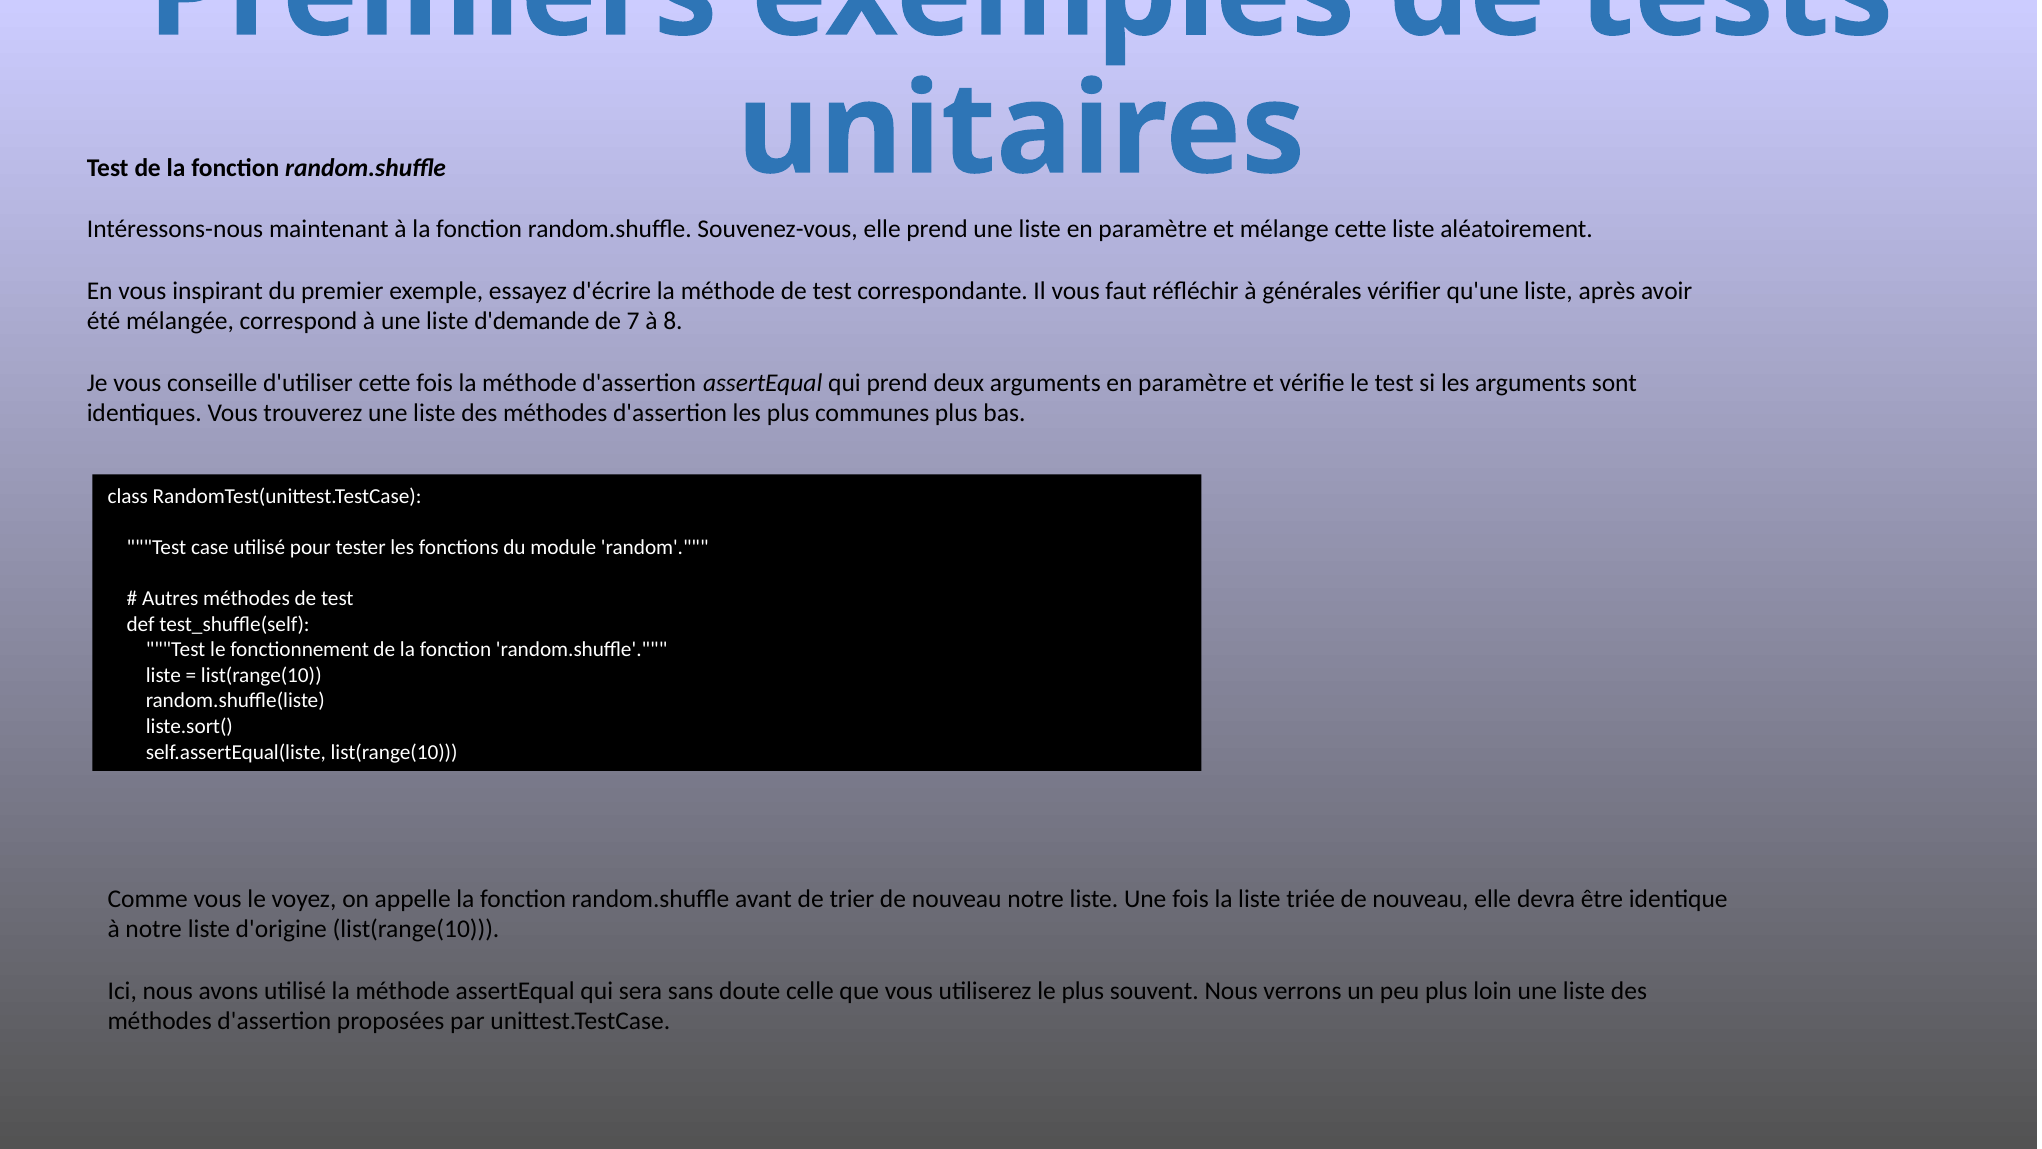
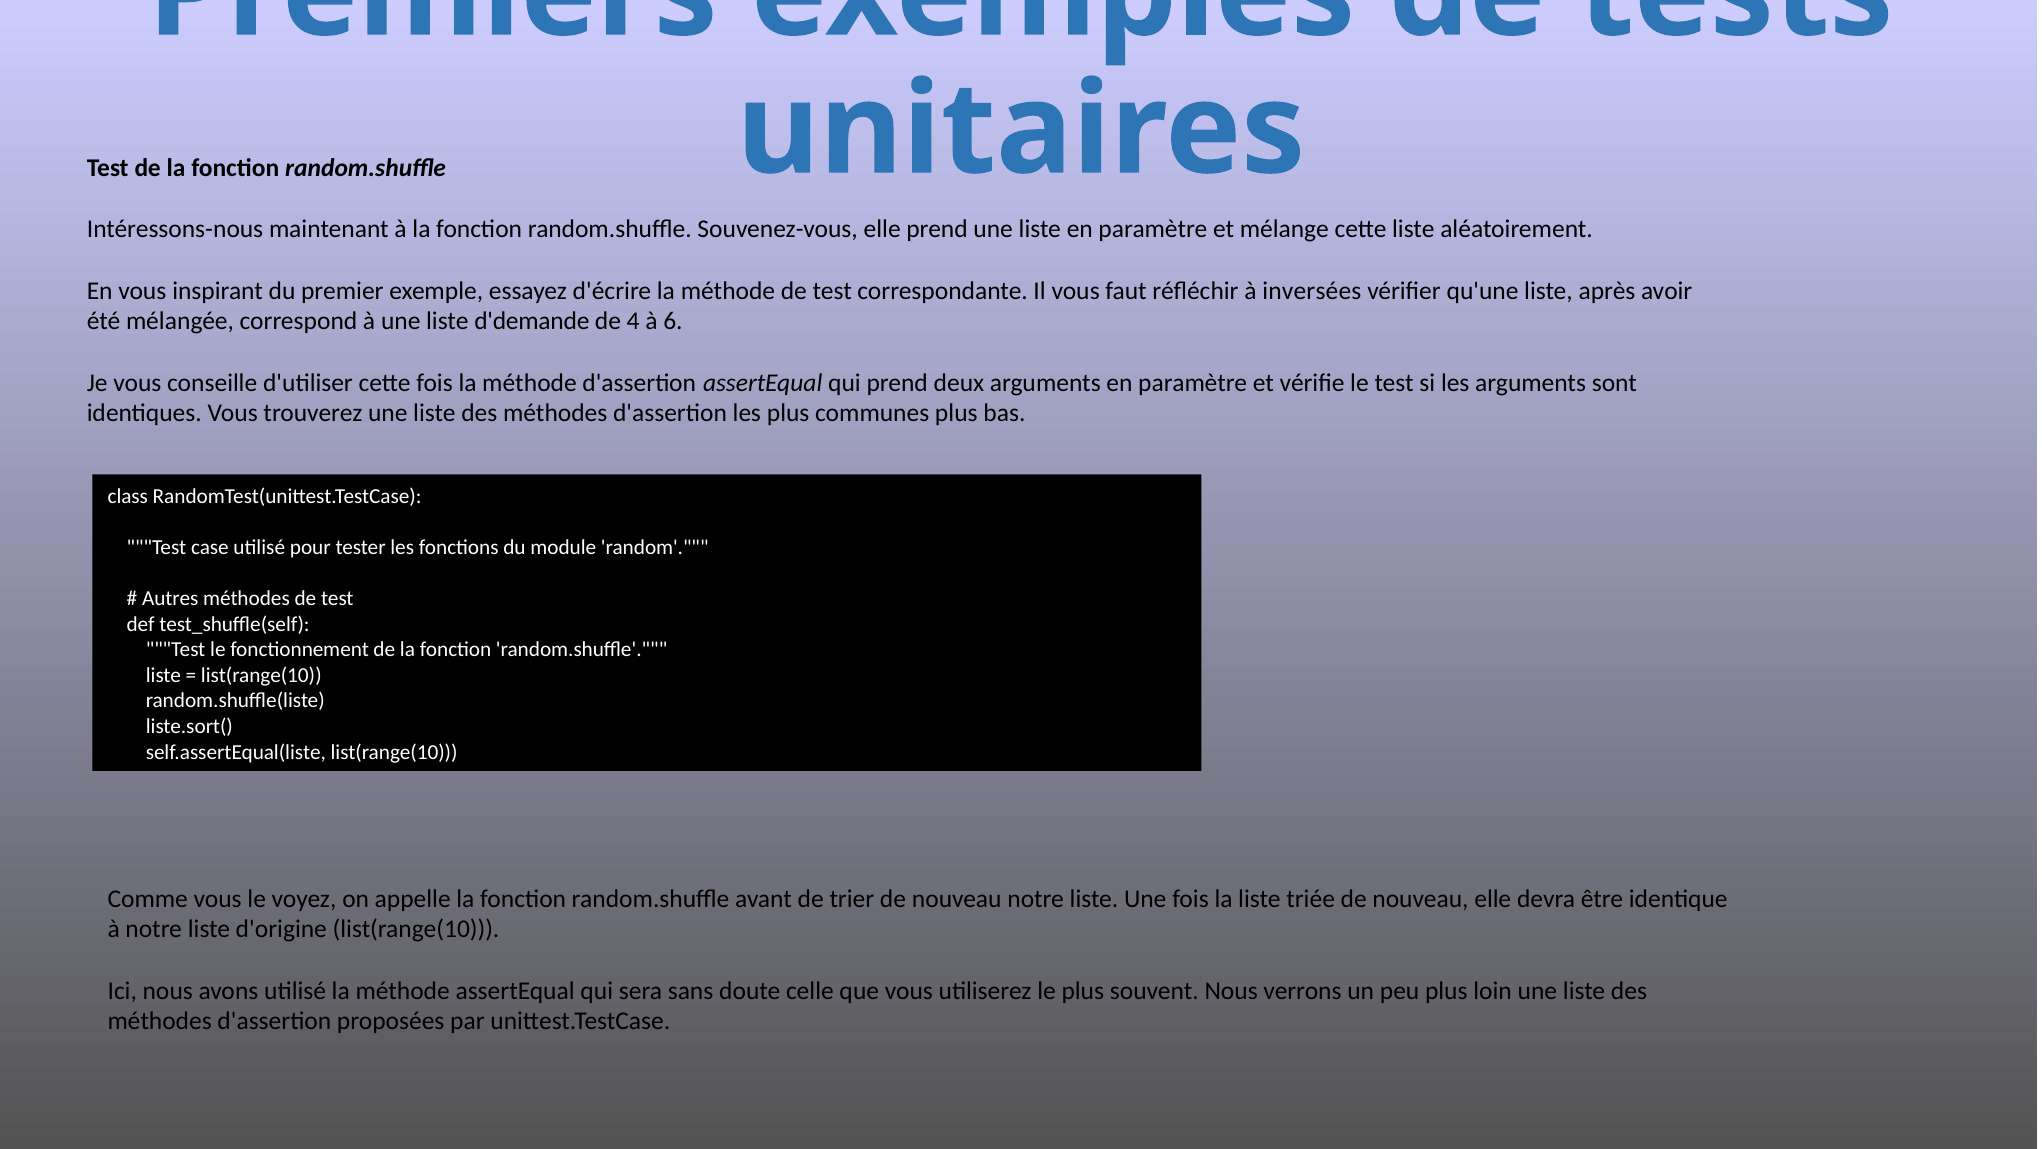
générales: générales -> inversées
7: 7 -> 4
8: 8 -> 6
